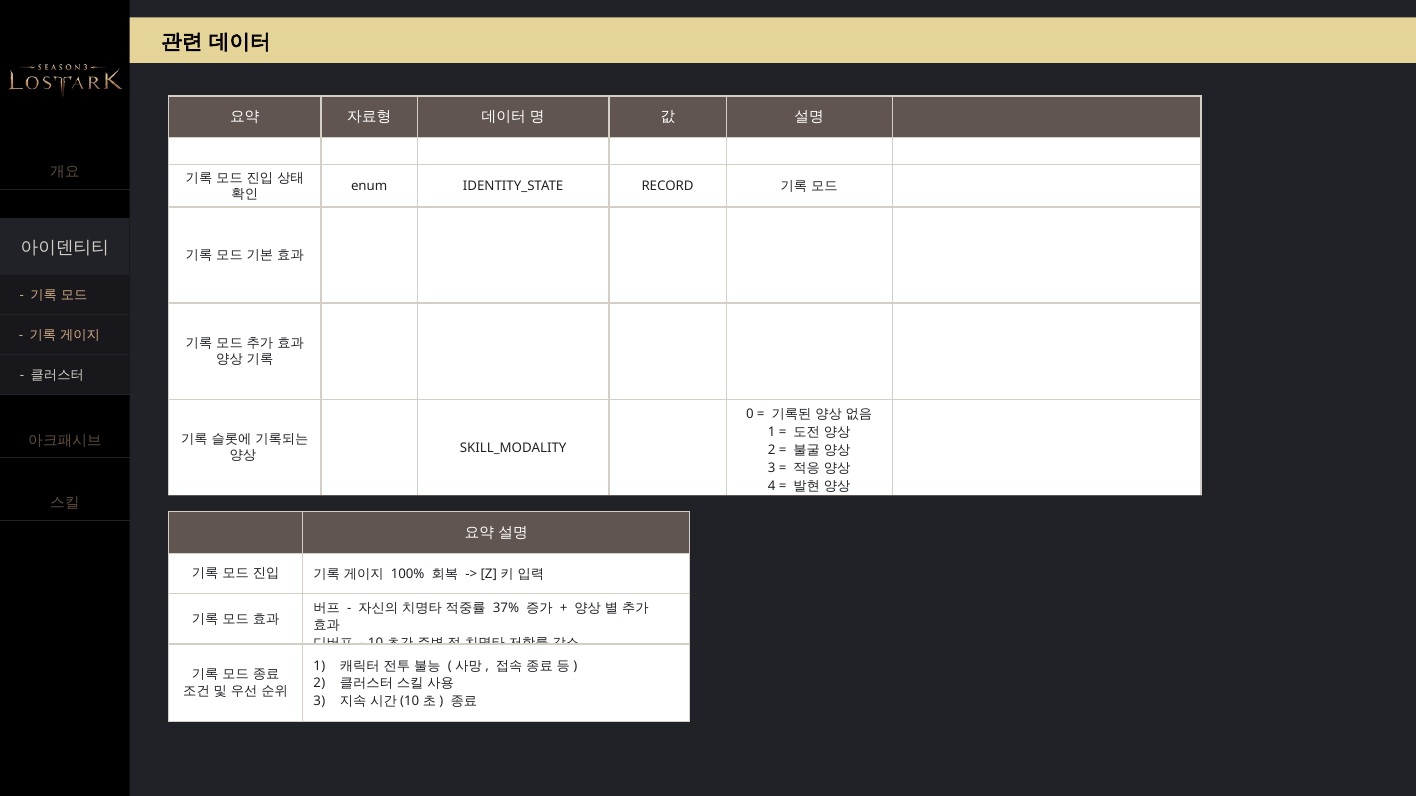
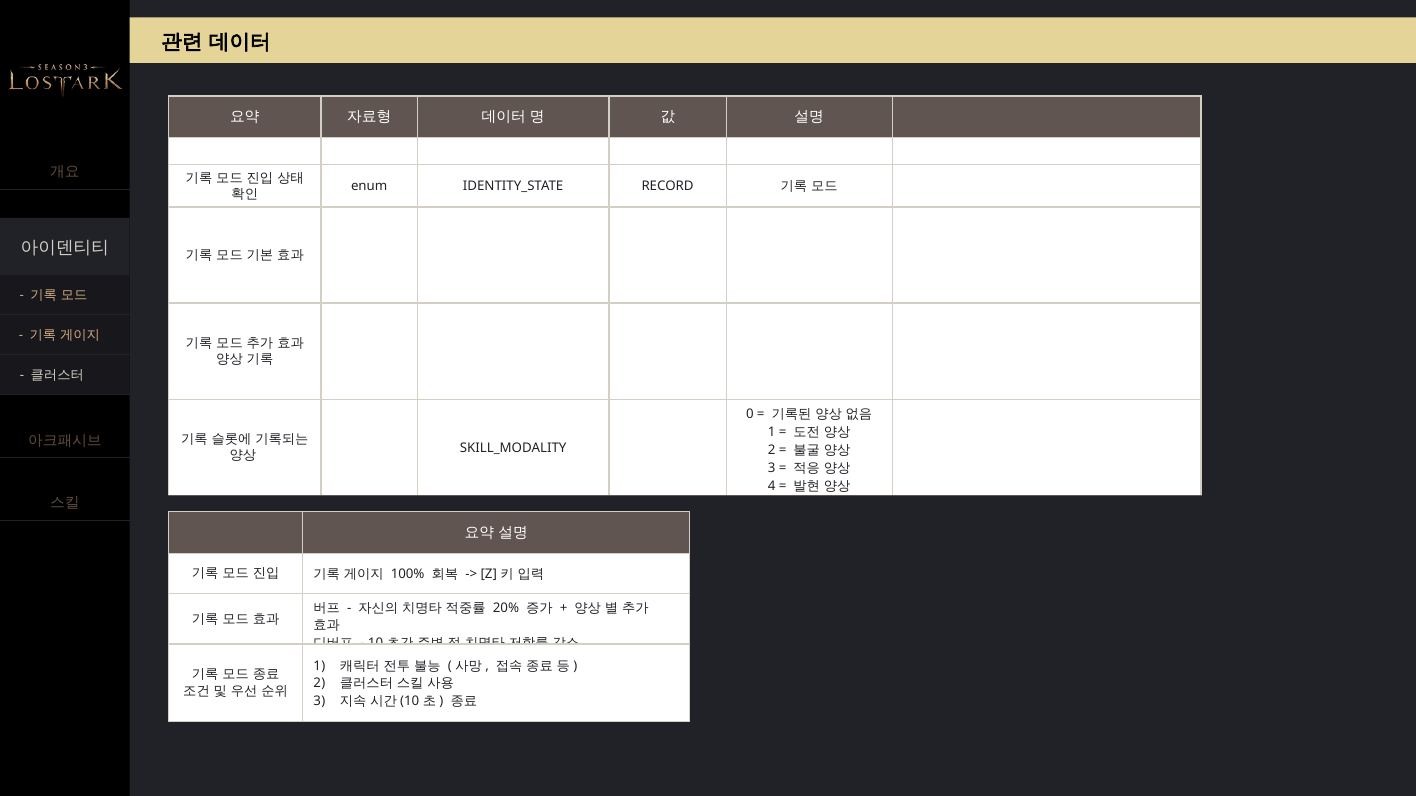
37%: 37% -> 20%
